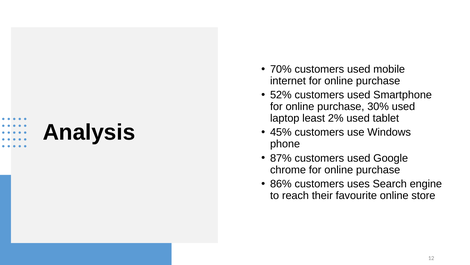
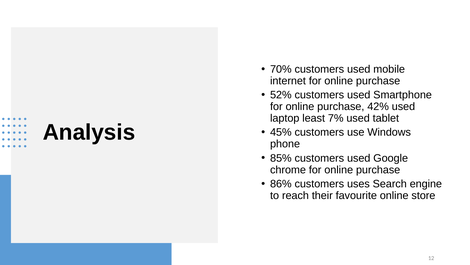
30%: 30% -> 42%
2%: 2% -> 7%
87%: 87% -> 85%
